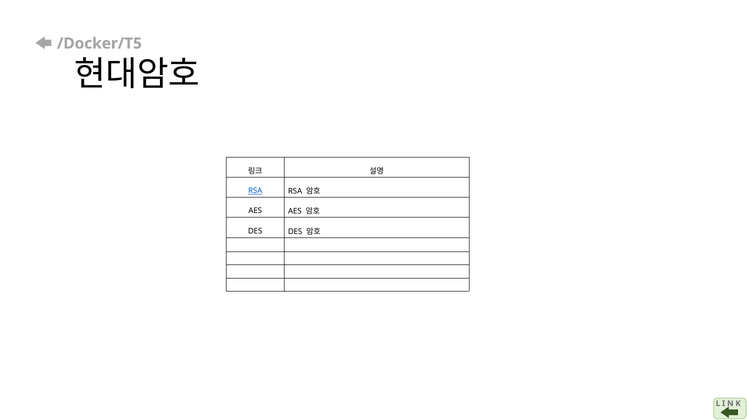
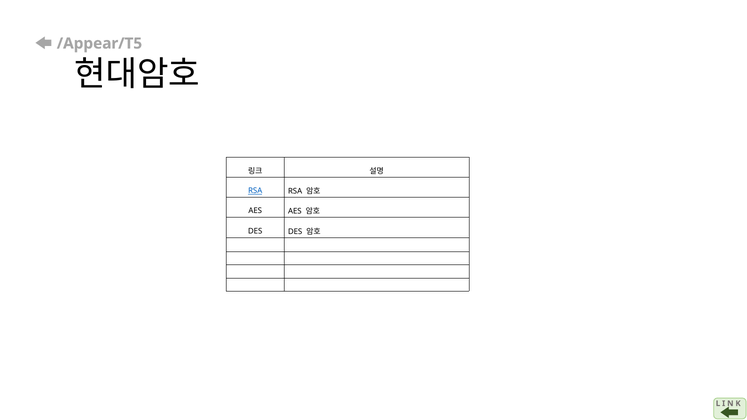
/Docker/T5: /Docker/T5 -> /Appear/T5
